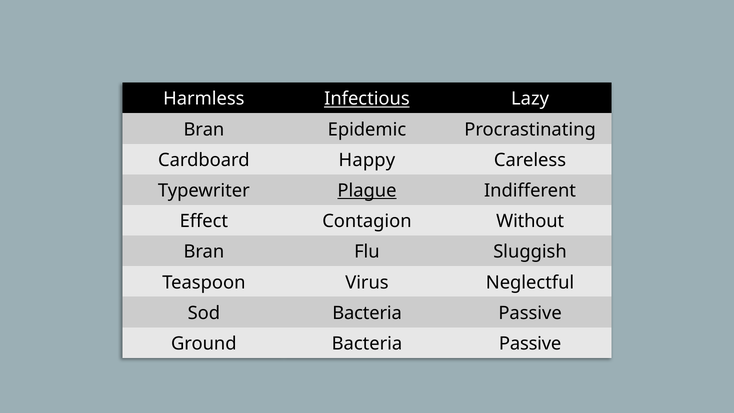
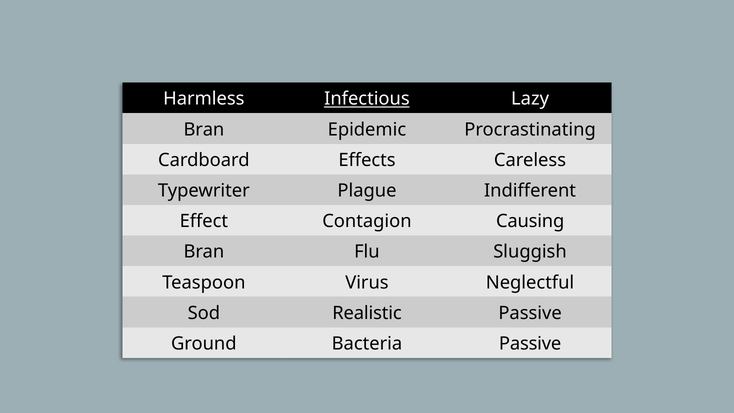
Happy: Happy -> Effects
Plague underline: present -> none
Without: Without -> Causing
Sod Bacteria: Bacteria -> Realistic
